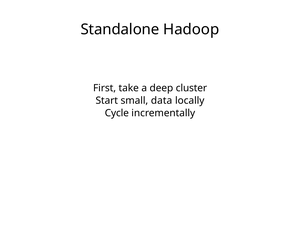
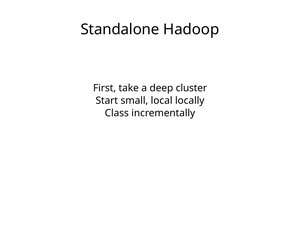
data: data -> local
Cycle: Cycle -> Class
